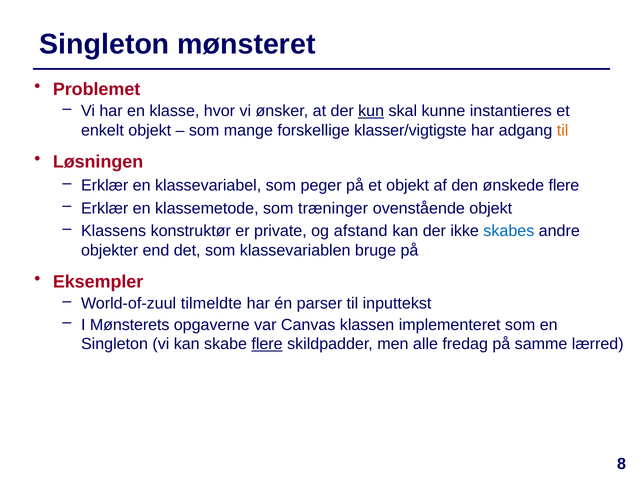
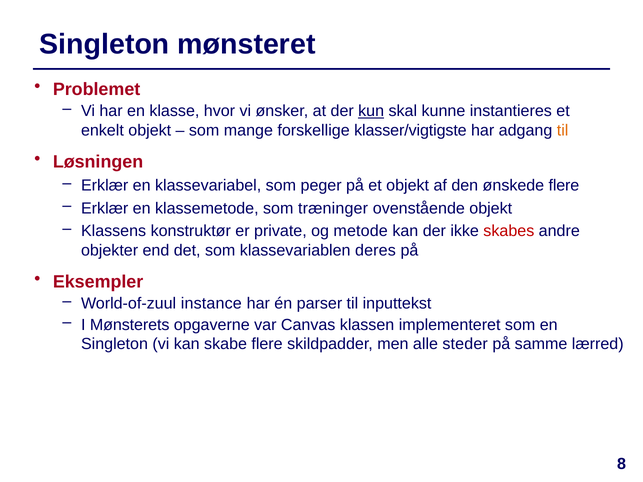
afstand: afstand -> metode
skabes colour: blue -> red
bruge: bruge -> deres
tilmeldte: tilmeldte -> instance
flere at (267, 344) underline: present -> none
fredag: fredag -> steder
